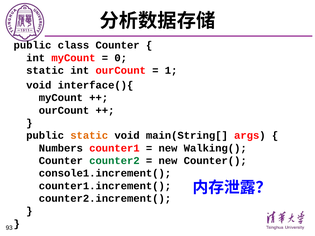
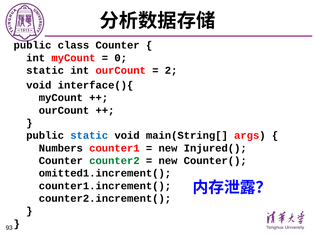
1: 1 -> 2
static at (89, 136) colour: orange -> blue
Walking(: Walking( -> Injured(
console1.increment(: console1.increment( -> omitted1.increment(
